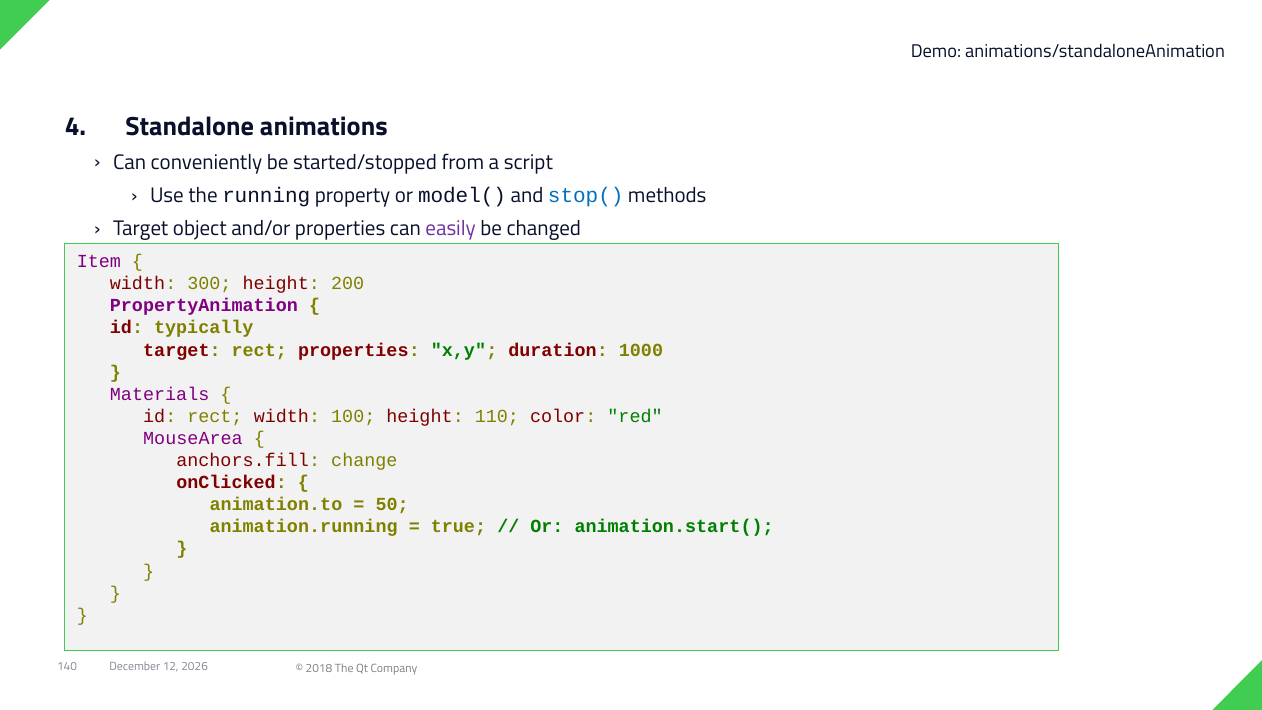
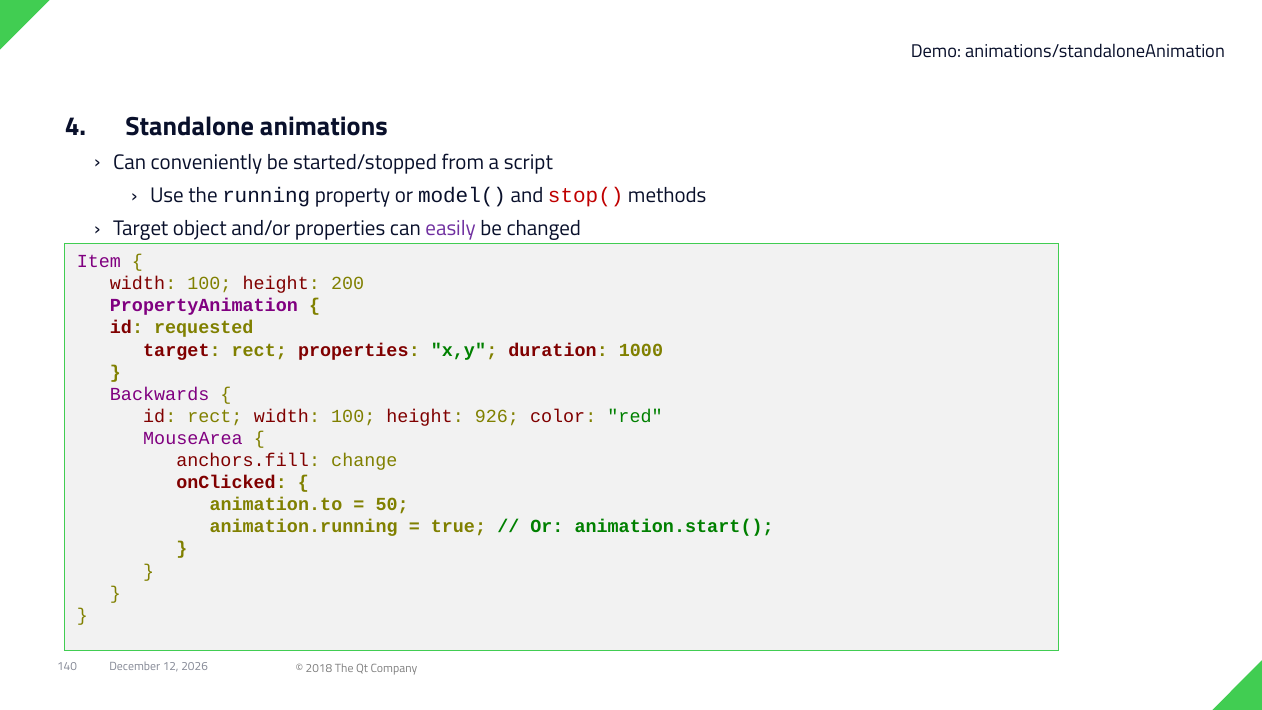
stop( colour: blue -> red
300 at (209, 284): 300 -> 100
typically: typically -> requested
Materials: Materials -> Backwards
110: 110 -> 926
